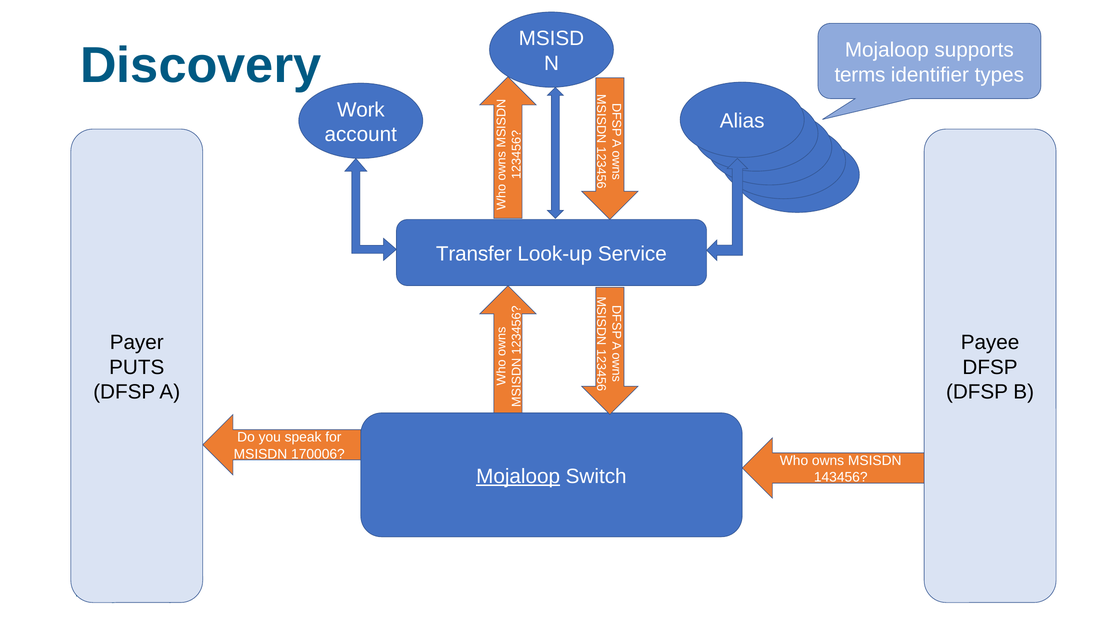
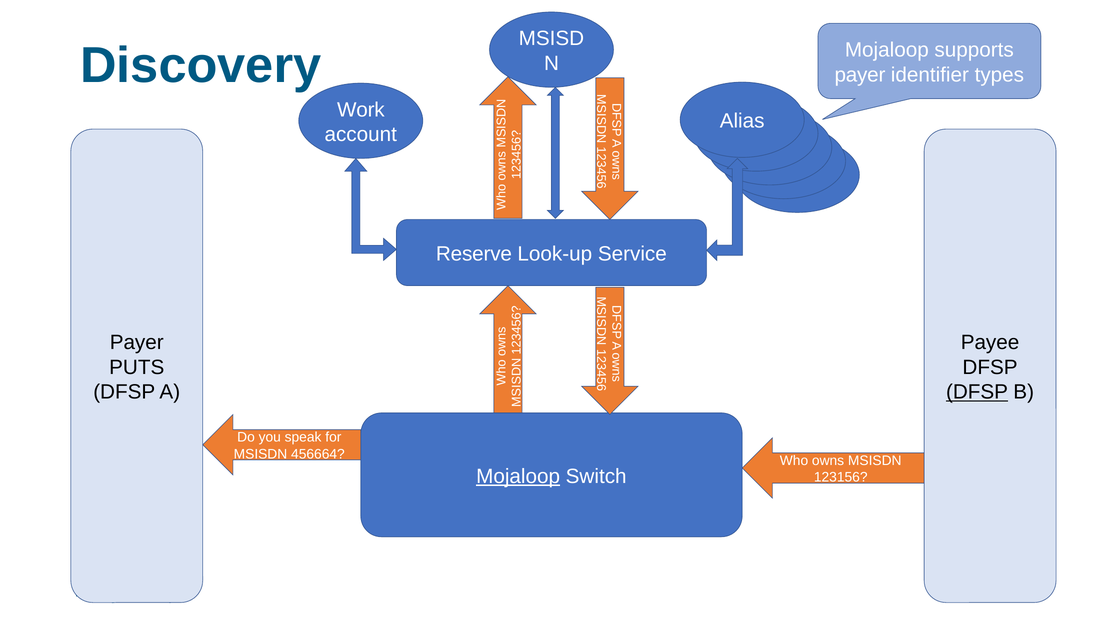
terms at (860, 75): terms -> payer
Transfer: Transfer -> Reserve
DFSP at (977, 392) underline: none -> present
170006: 170006 -> 456664
143456: 143456 -> 123156
